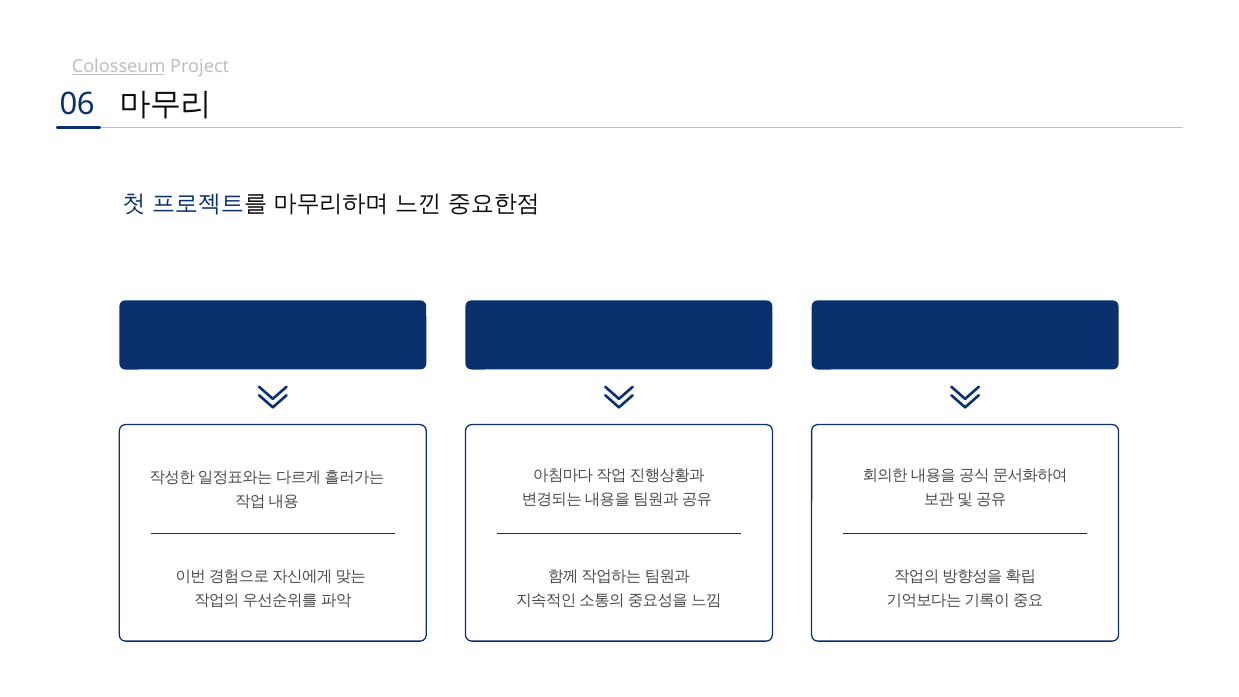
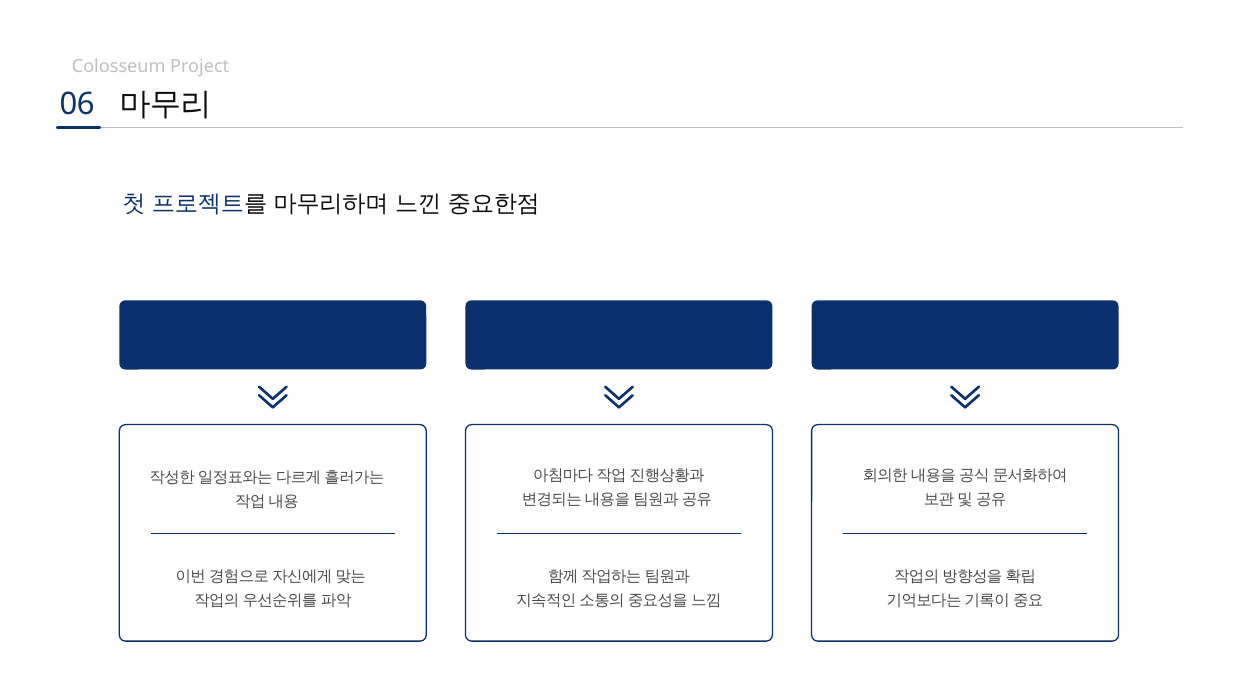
Colosseum underline: present -> none
